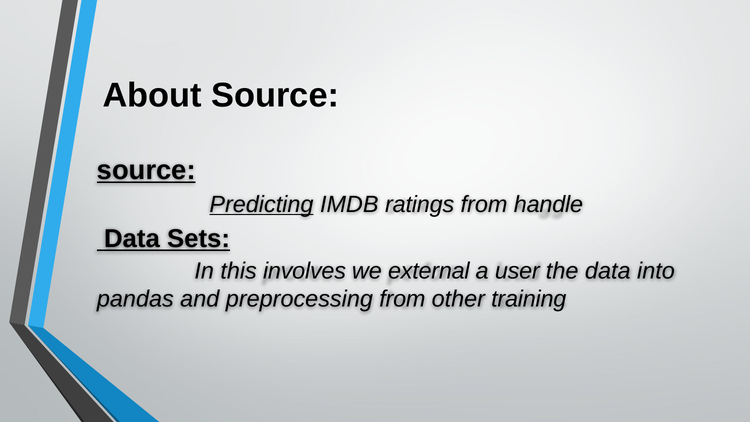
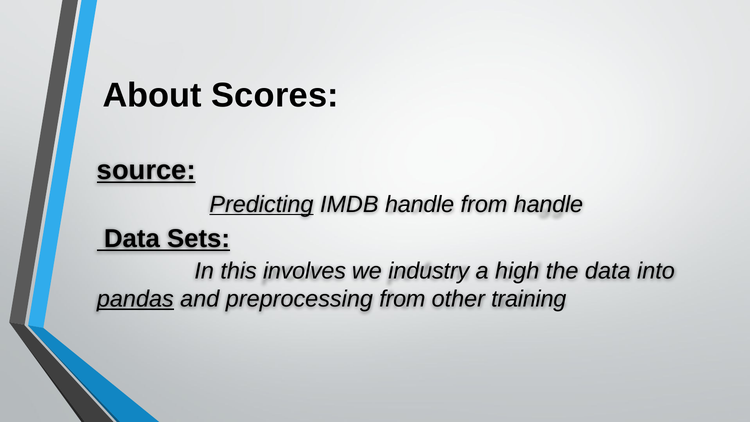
About Source: Source -> Scores
IMDB ratings: ratings -> handle
external: external -> industry
user: user -> high
pandas underline: none -> present
